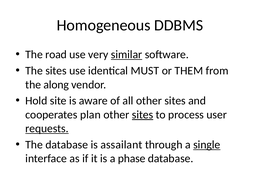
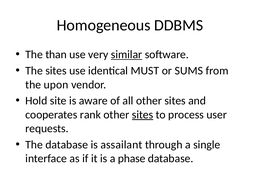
road: road -> than
THEM: THEM -> SUMS
along: along -> upon
plan: plan -> rank
requests underline: present -> none
single underline: present -> none
